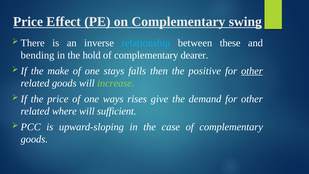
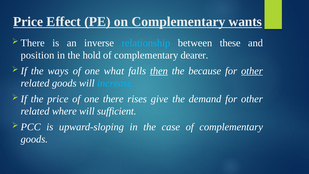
swing: swing -> wants
bending: bending -> position
make: make -> ways
stays: stays -> what
then underline: none -> present
positive: positive -> because
increase colour: light green -> light blue
one ways: ways -> there
